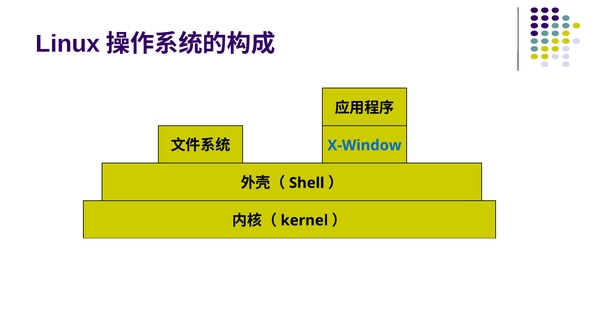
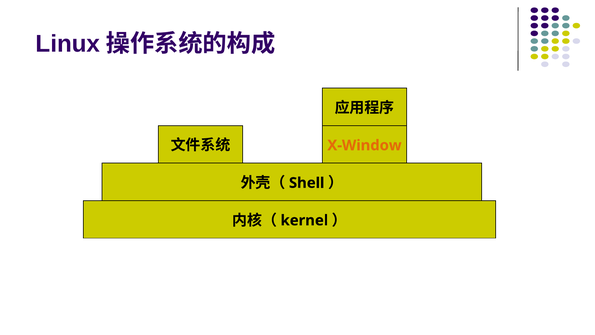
X-Window colour: blue -> orange
